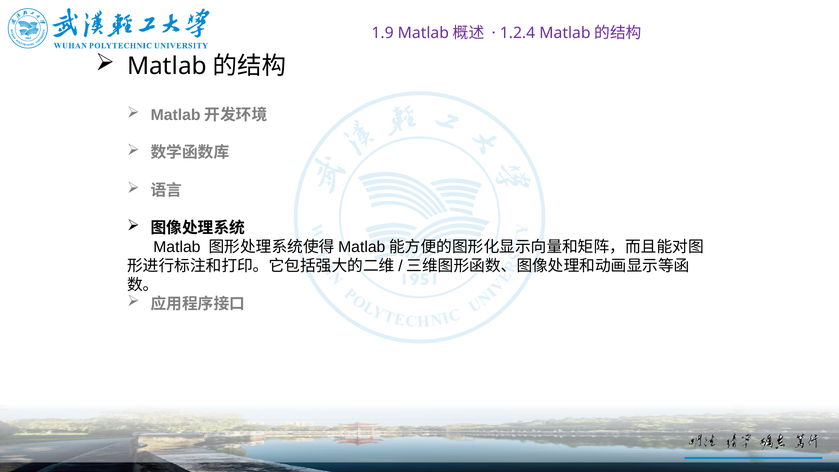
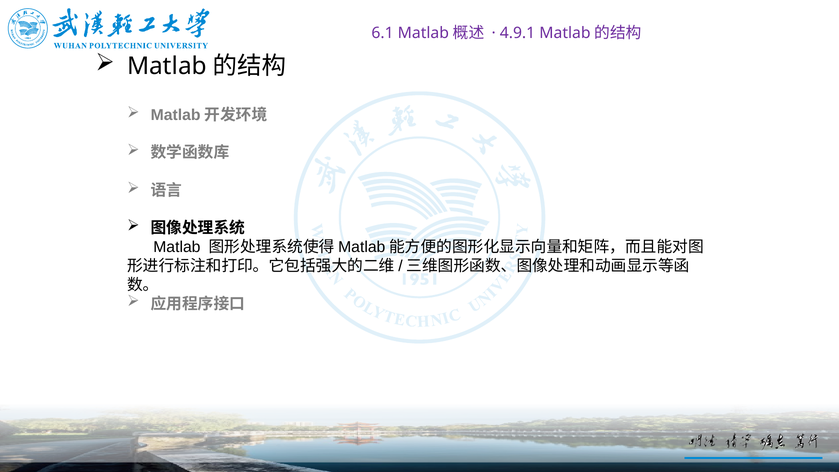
1.9: 1.9 -> 6.1
1.2.4: 1.2.4 -> 4.9.1
